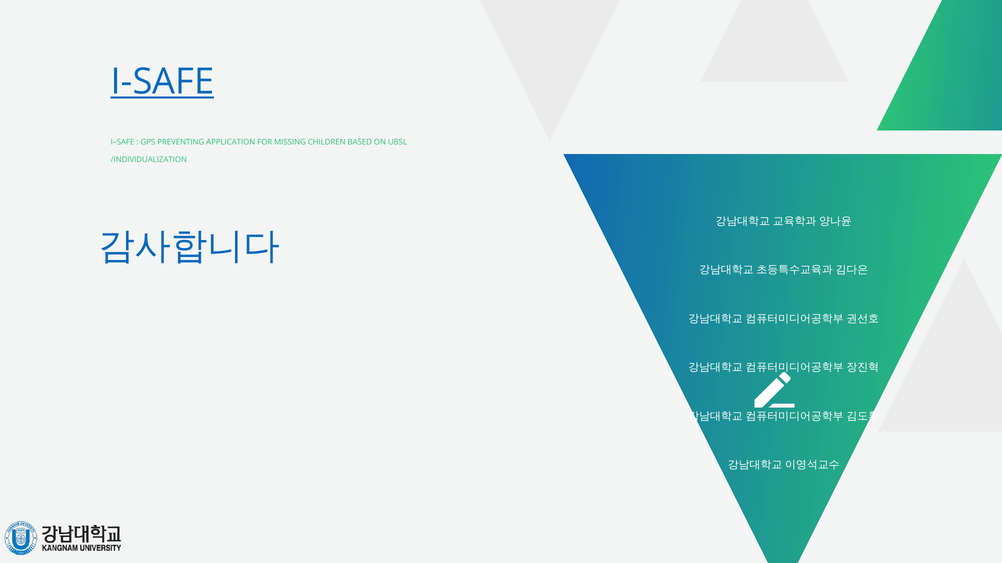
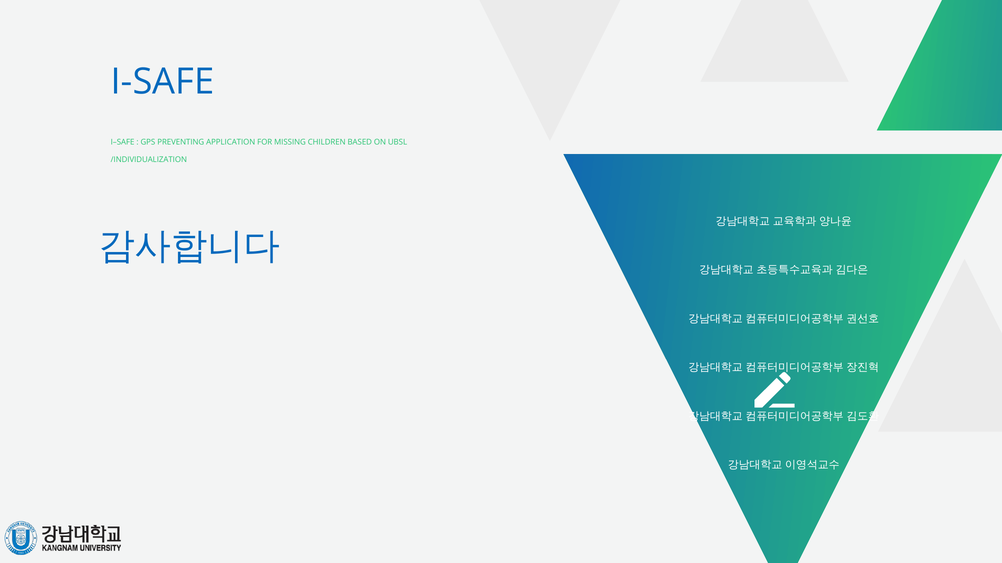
I-SAFE underline: present -> none
